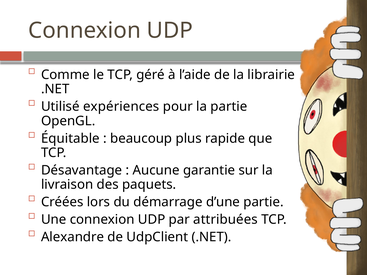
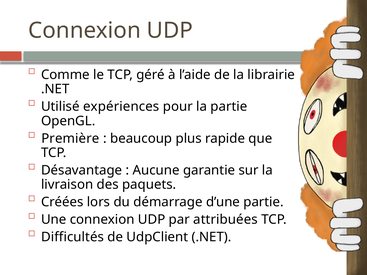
Équitable: Équitable -> Première
Alexandre: Alexandre -> Difficultés
